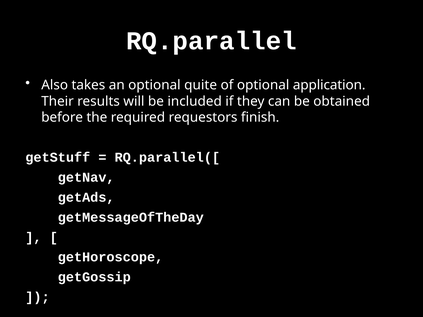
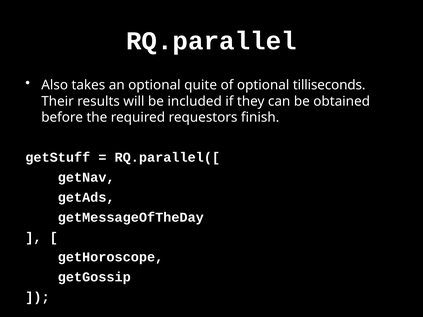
application: application -> tilliseconds
